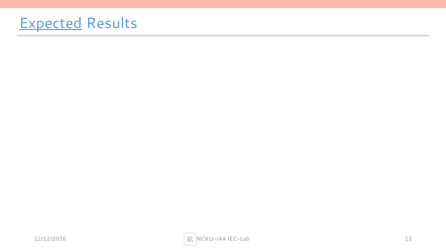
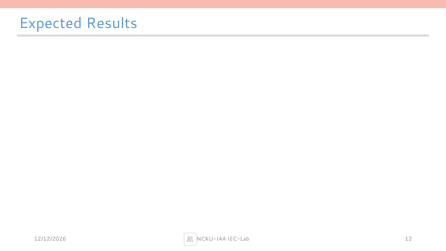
Expected underline: present -> none
